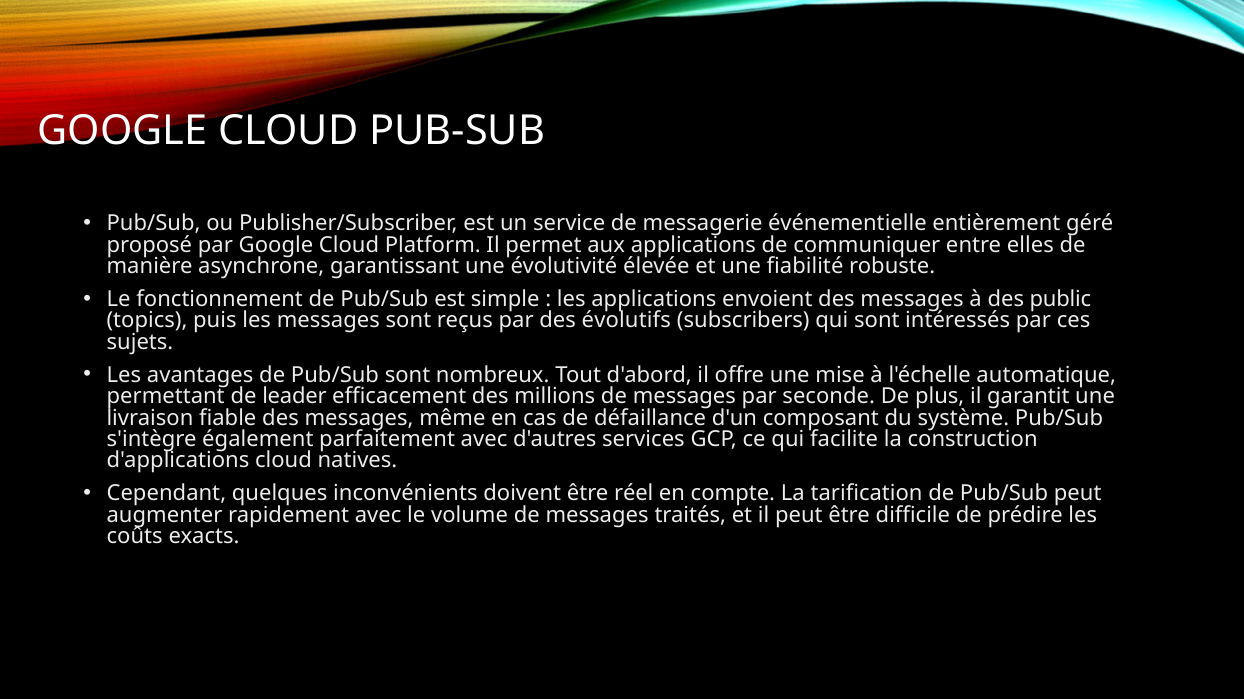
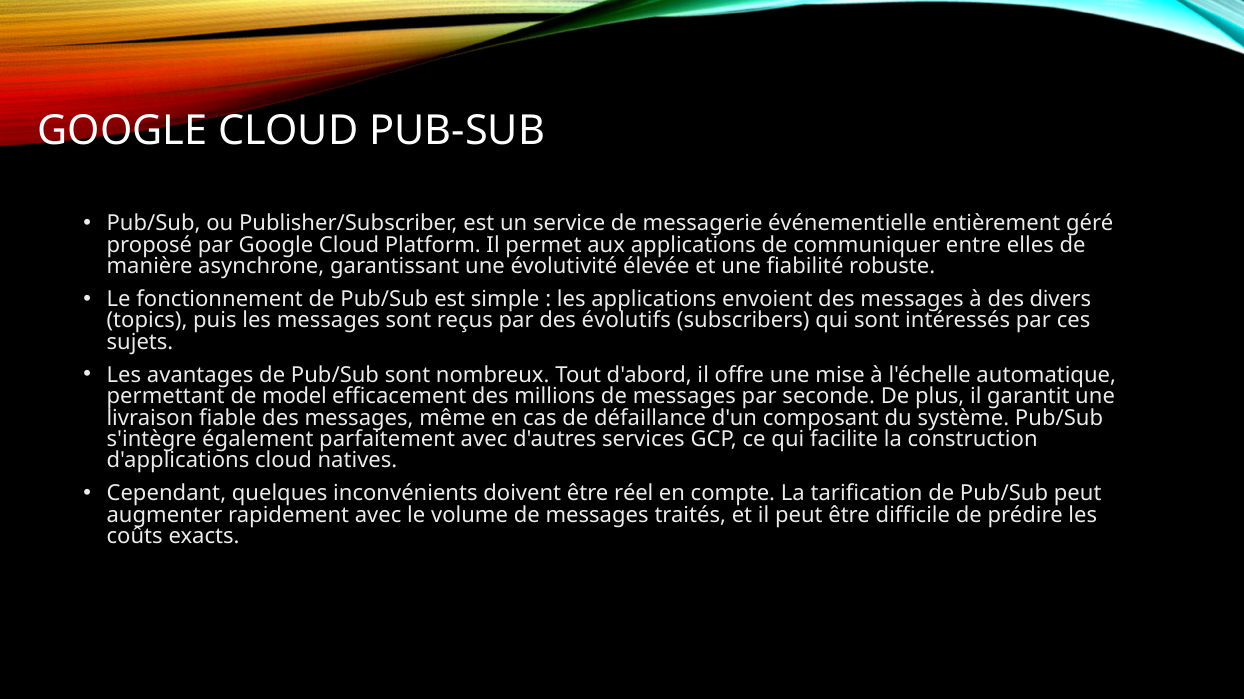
public: public -> divers
leader: leader -> model
